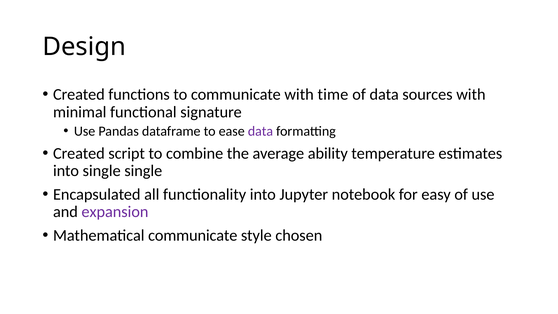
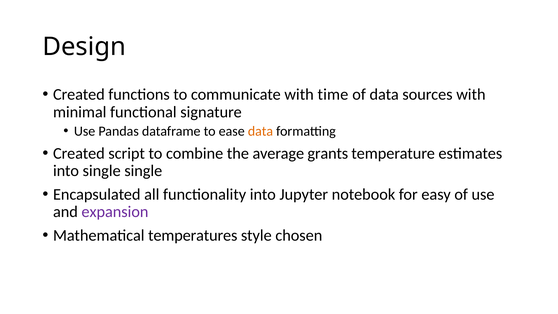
data at (260, 131) colour: purple -> orange
ability: ability -> grants
Mathematical communicate: communicate -> temperatures
